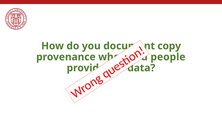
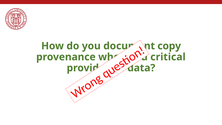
people: people -> critical
